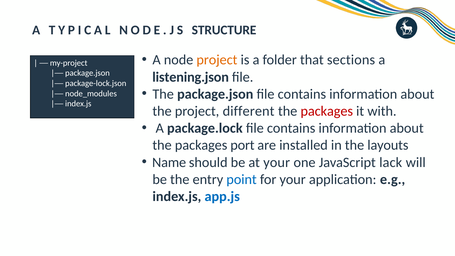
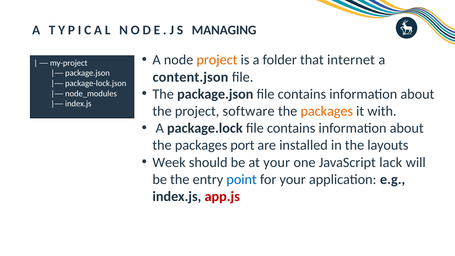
STRUCTURE: STRUCTURE -> MANAGING
sections: sections -> internet
listening.json: listening.json -> content.json
different: different -> software
packages at (327, 111) colour: red -> orange
Name: Name -> Week
app.js colour: blue -> red
